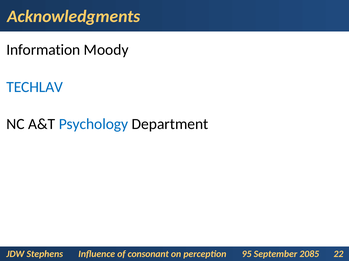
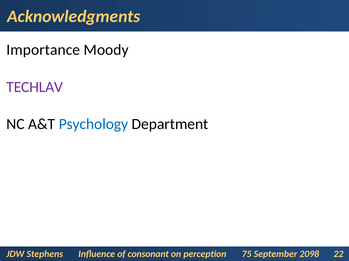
Information: Information -> Importance
TECHLAV colour: blue -> purple
95: 95 -> 75
2085: 2085 -> 2098
